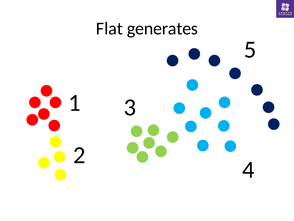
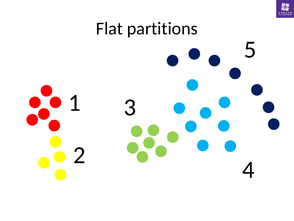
generates: generates -> partitions
